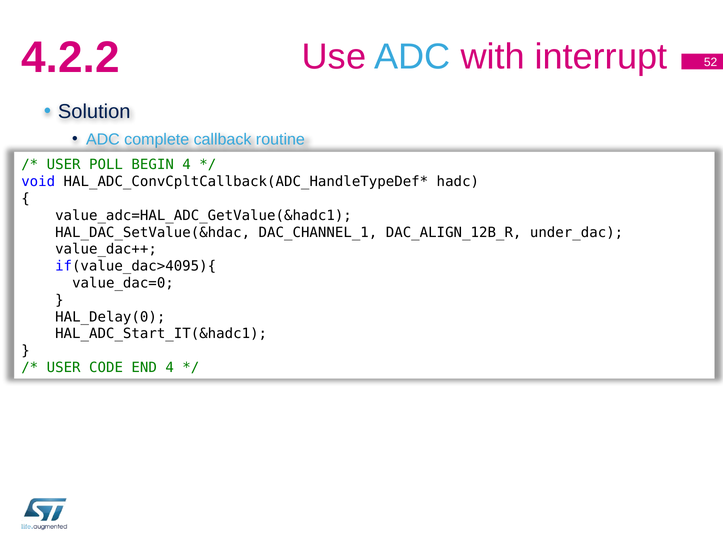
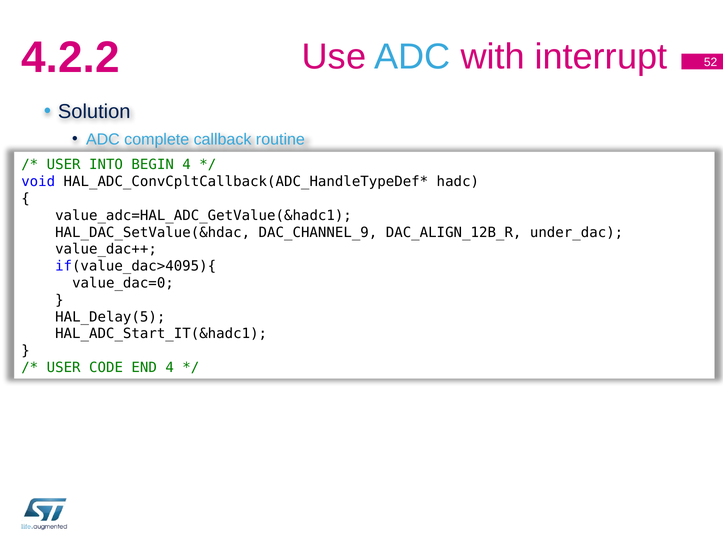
POLL: POLL -> INTO
DAC_CHANNEL_1: DAC_CHANNEL_1 -> DAC_CHANNEL_9
HAL_Delay(0: HAL_Delay(0 -> HAL_Delay(5
